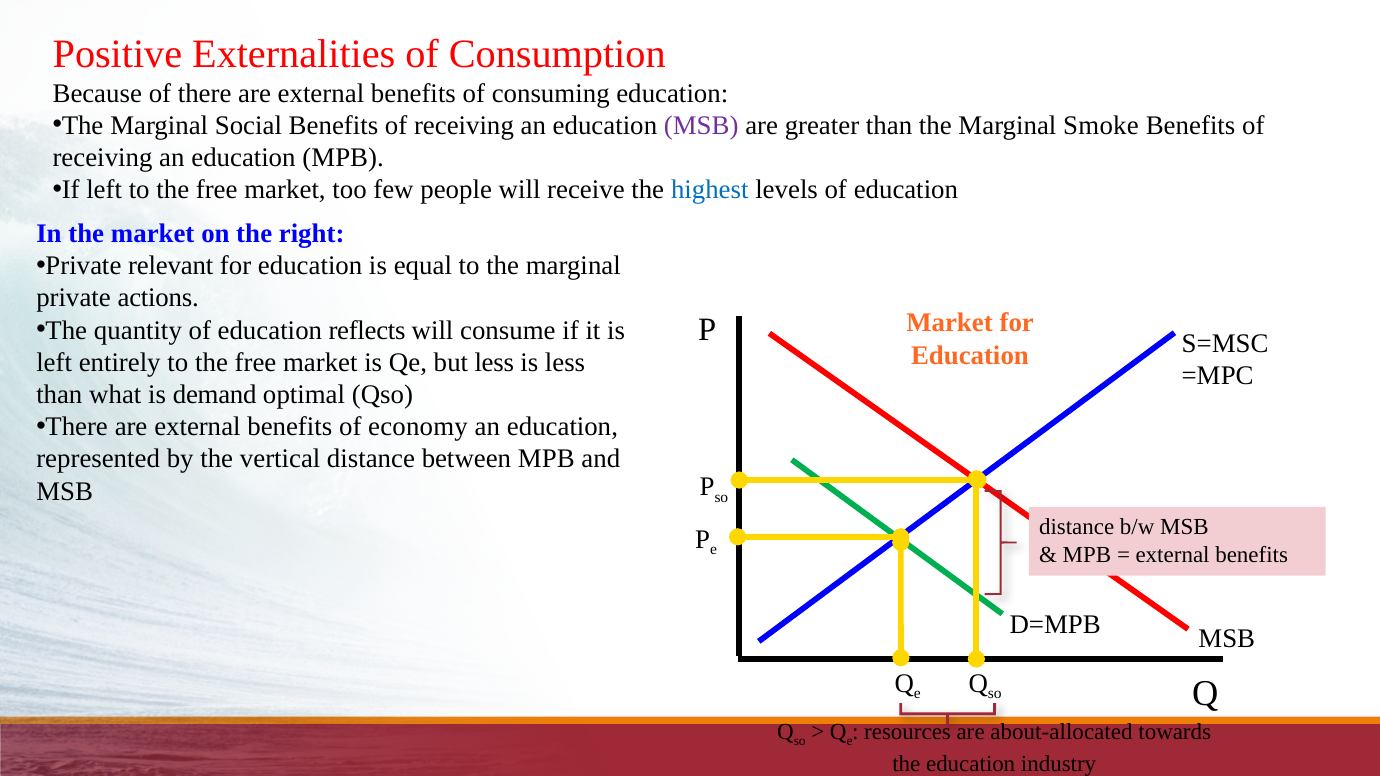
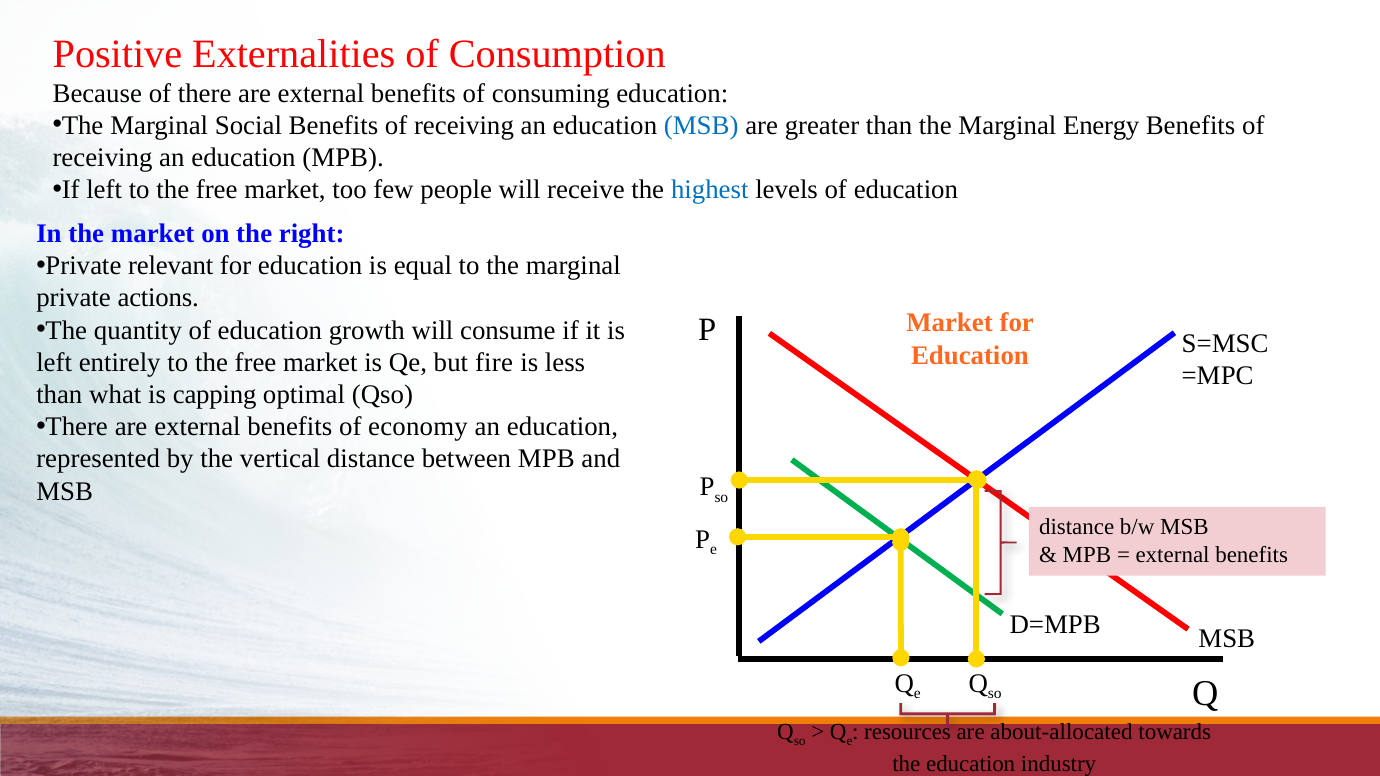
MSB at (701, 126) colour: purple -> blue
Smoke: Smoke -> Energy
reflects: reflects -> growth
but less: less -> fire
demand: demand -> capping
